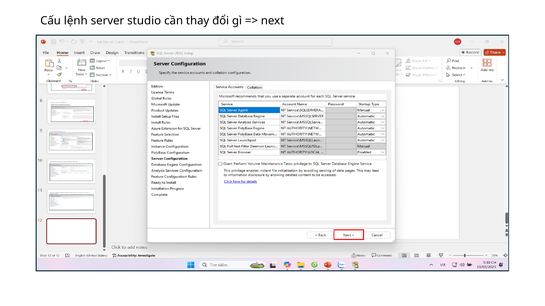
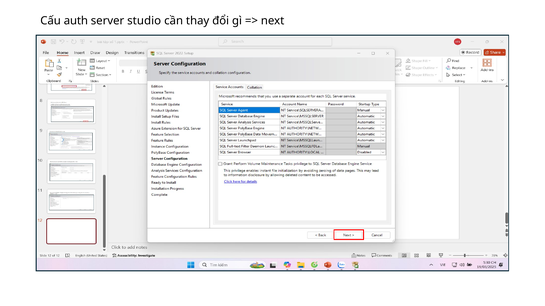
lệnh: lệnh -> auth
